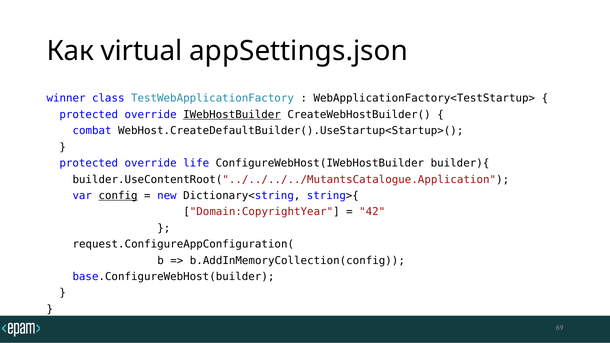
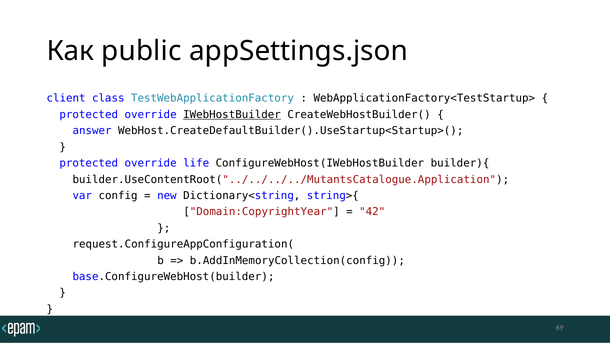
virtual: virtual -> public
winner: winner -> client
combat: combat -> answer
config underline: present -> none
